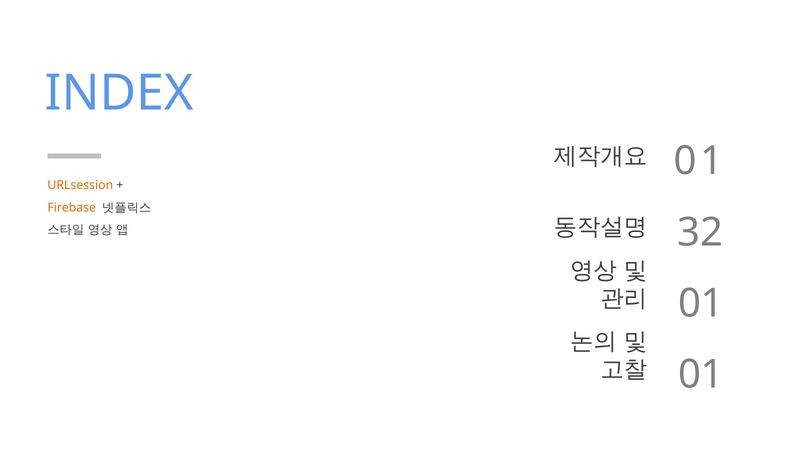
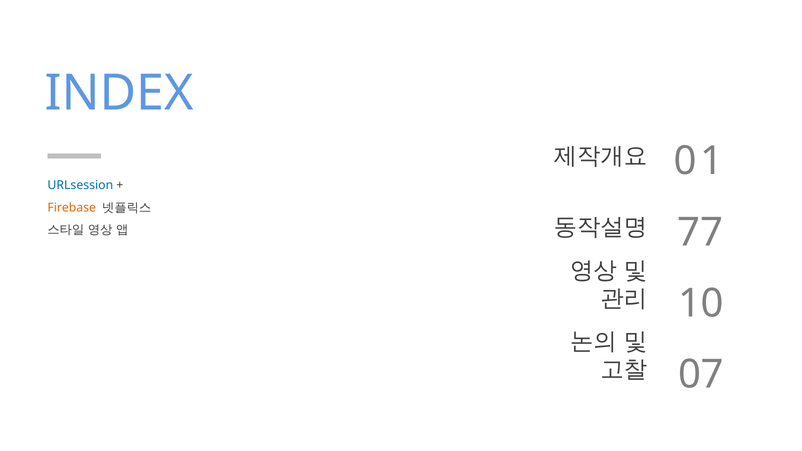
URLsession colour: orange -> blue
32: 32 -> 77
01 at (701, 304): 01 -> 10
01 at (701, 375): 01 -> 07
